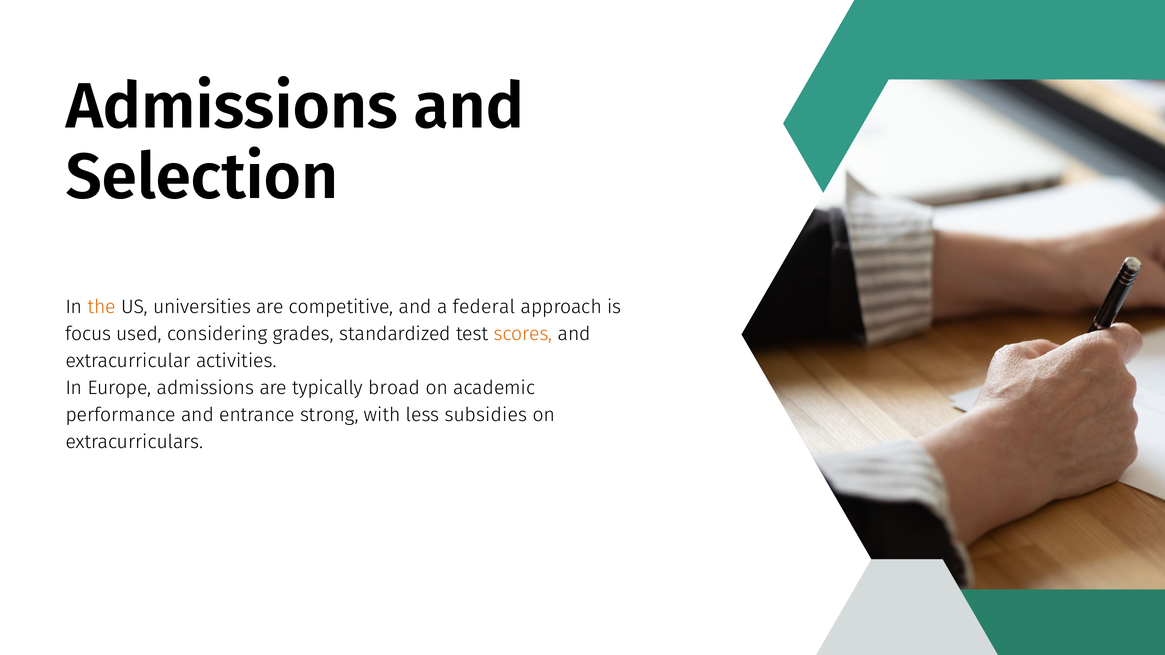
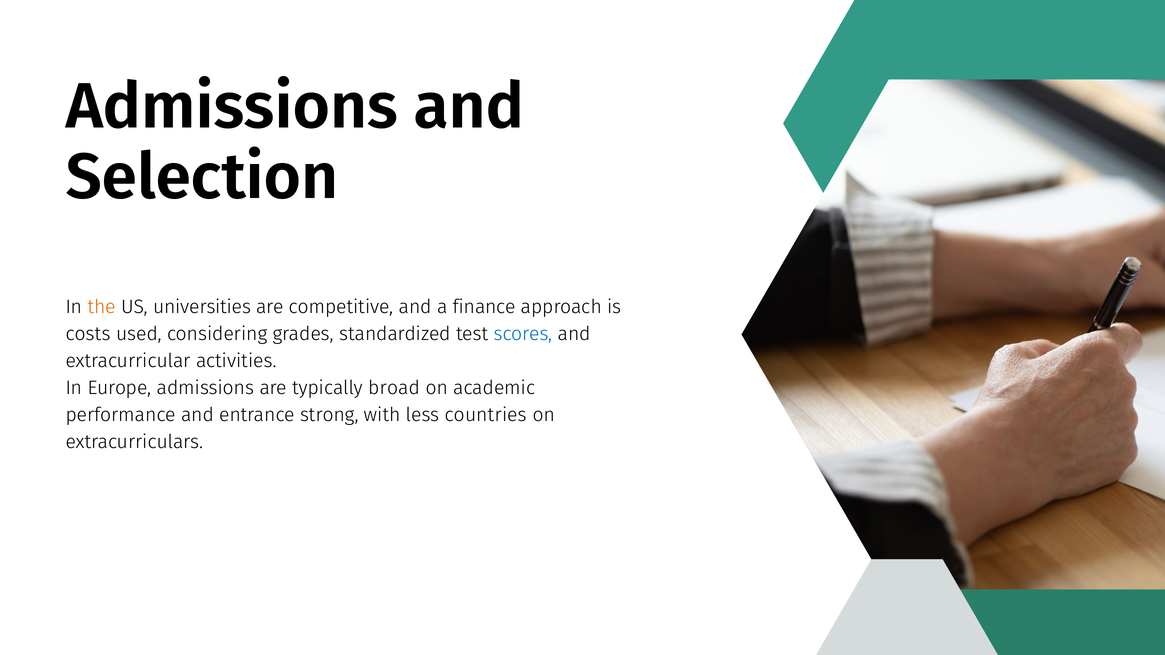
federal: federal -> finance
focus: focus -> costs
scores colour: orange -> blue
subsidies: subsidies -> countries
